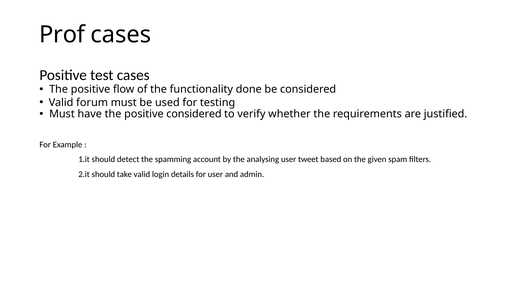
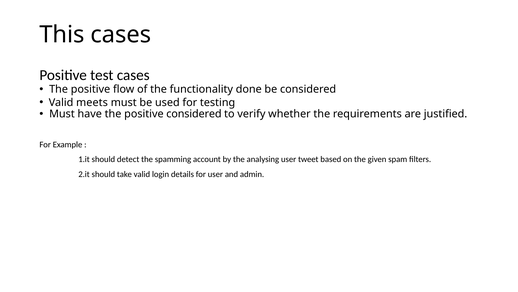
Prof: Prof -> This
forum: forum -> meets
